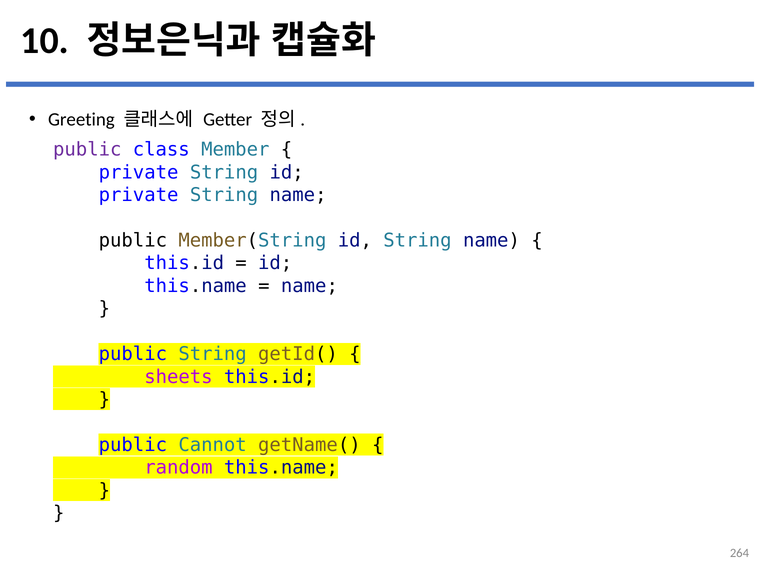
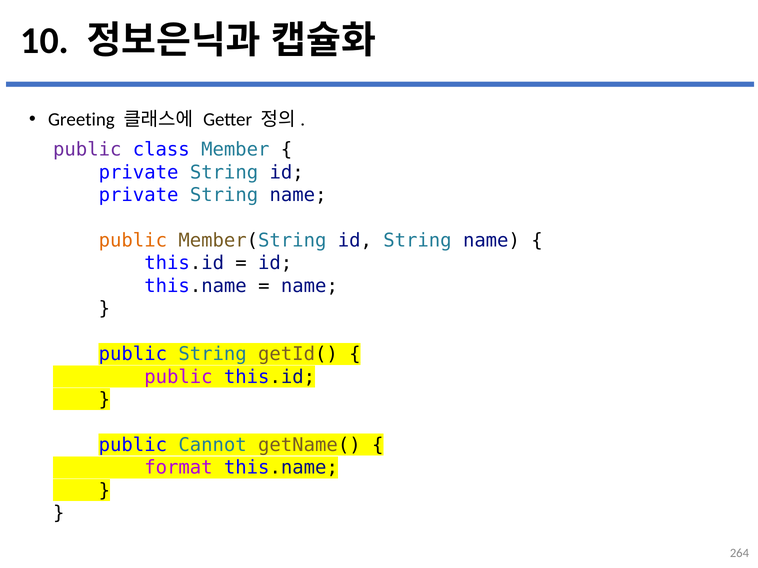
public at (133, 241) colour: black -> orange
sheets at (178, 377): sheets -> public
random: random -> format
